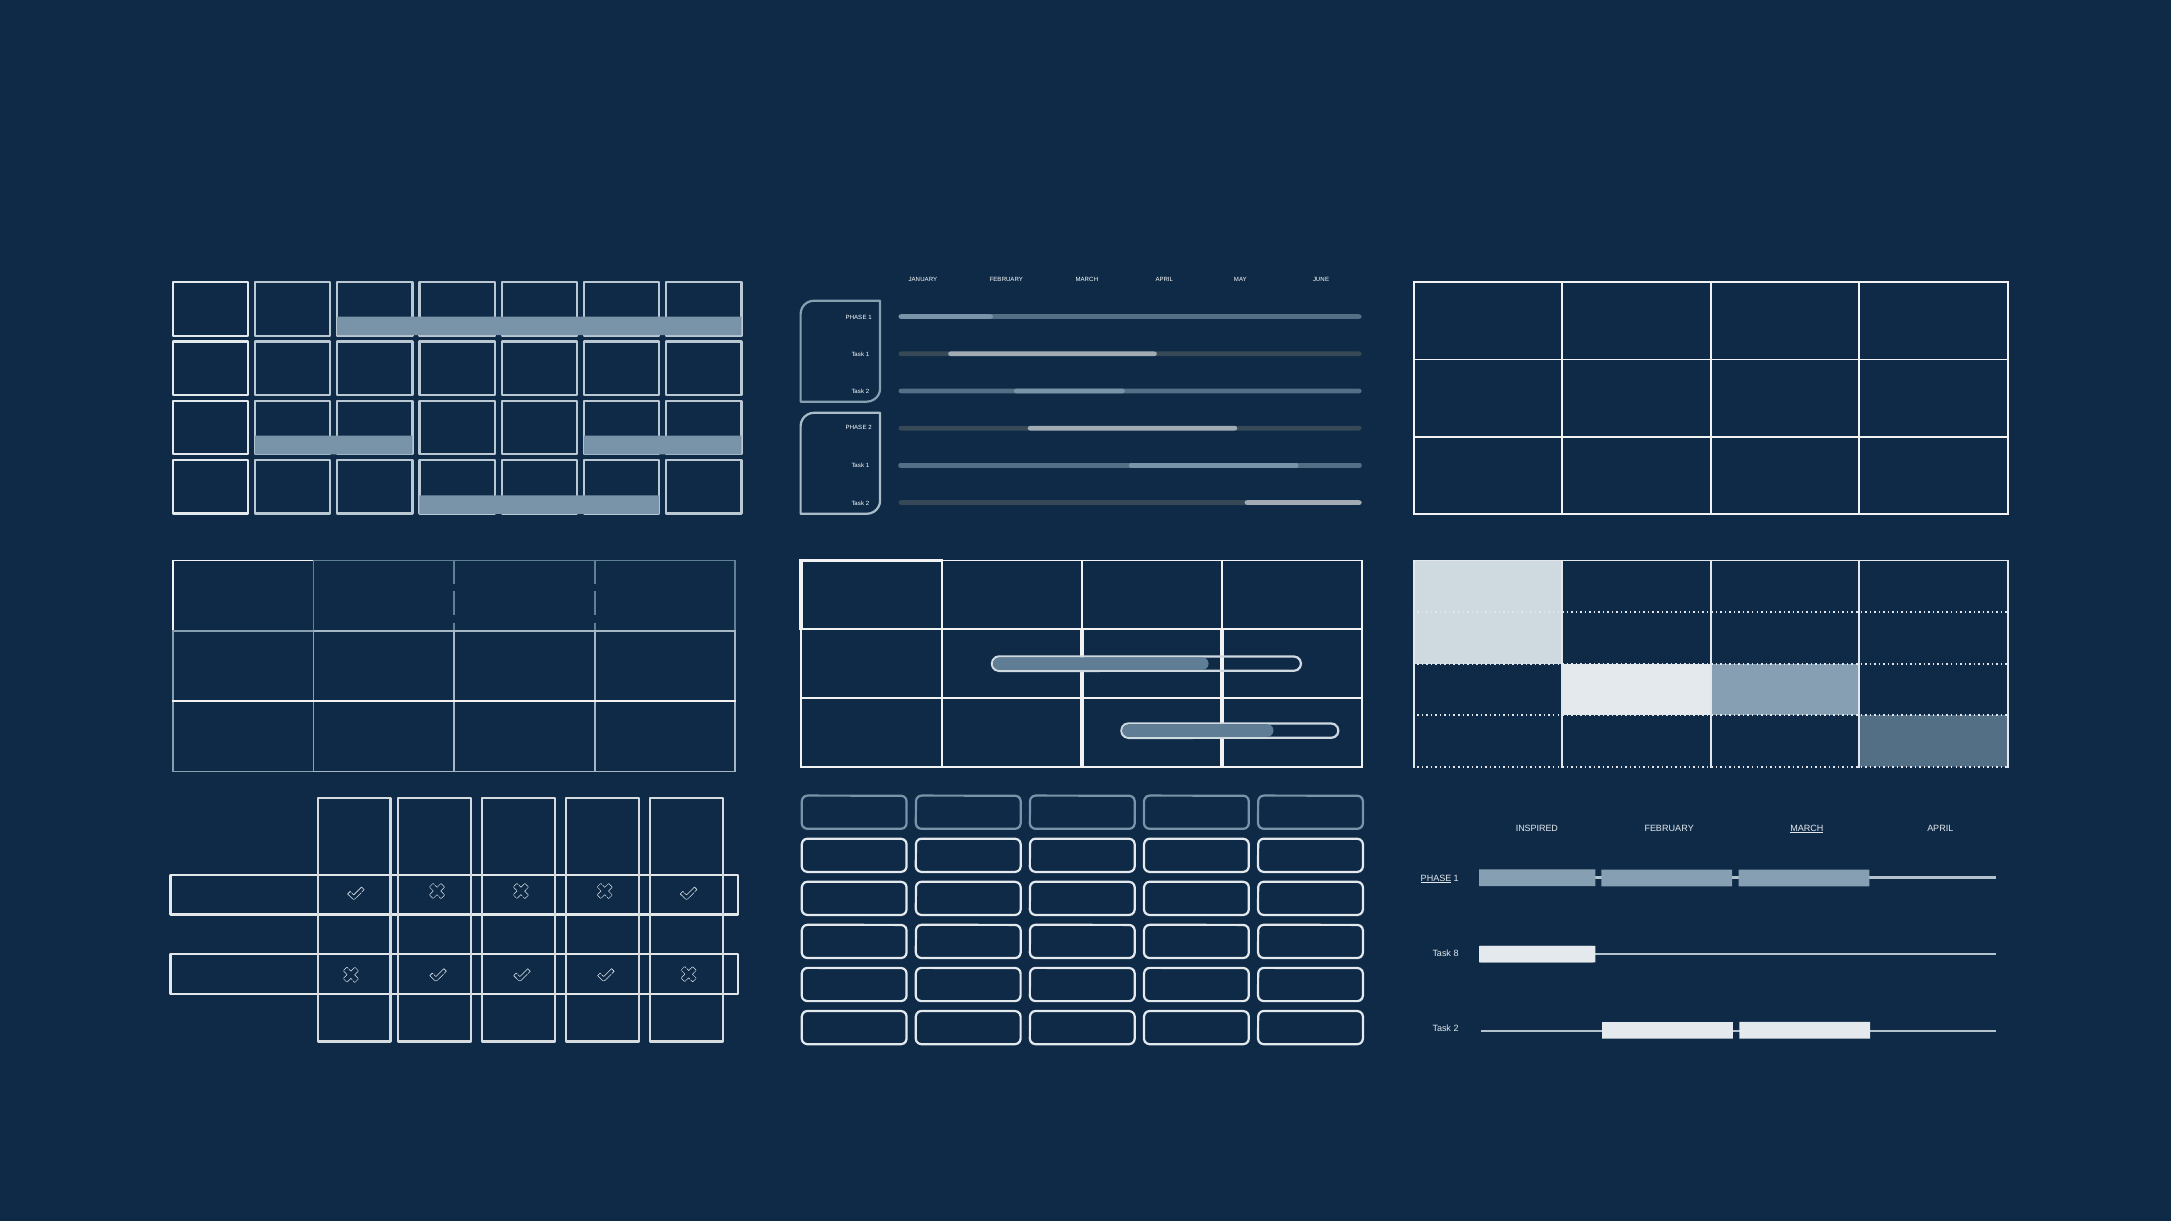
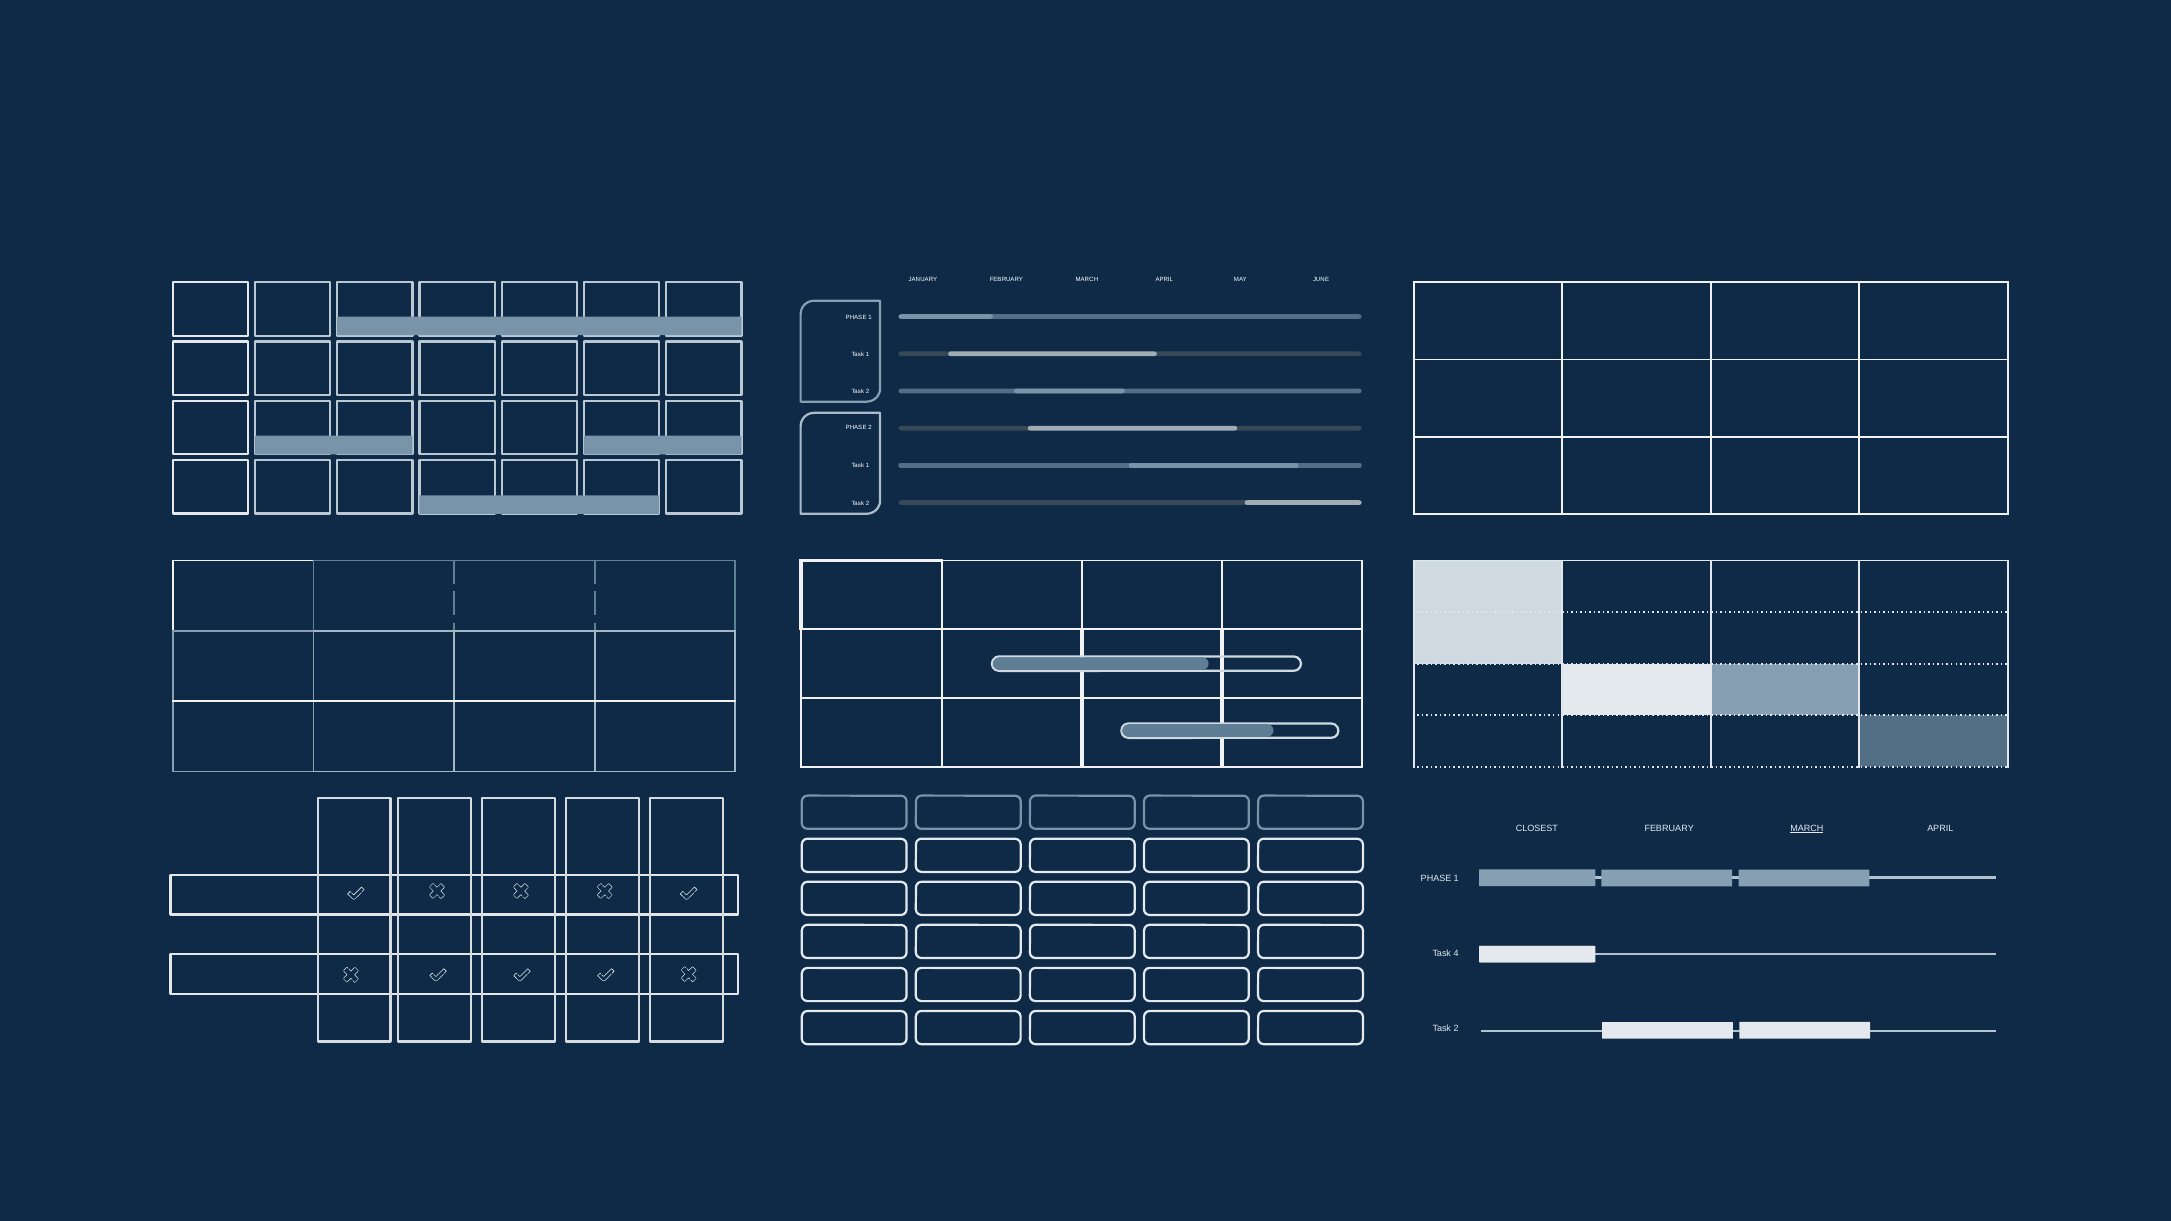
INSPIRED: INSPIRED -> CLOSEST
PHASE at (1436, 878) underline: present -> none
8: 8 -> 4
